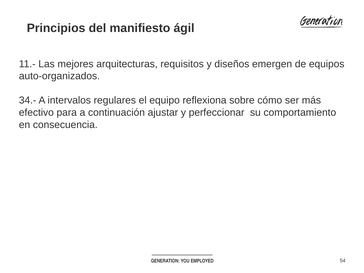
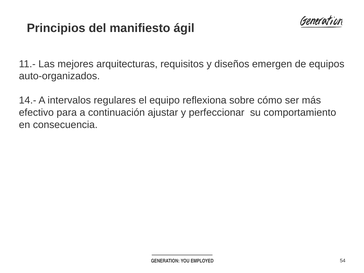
34.-: 34.- -> 14.-
